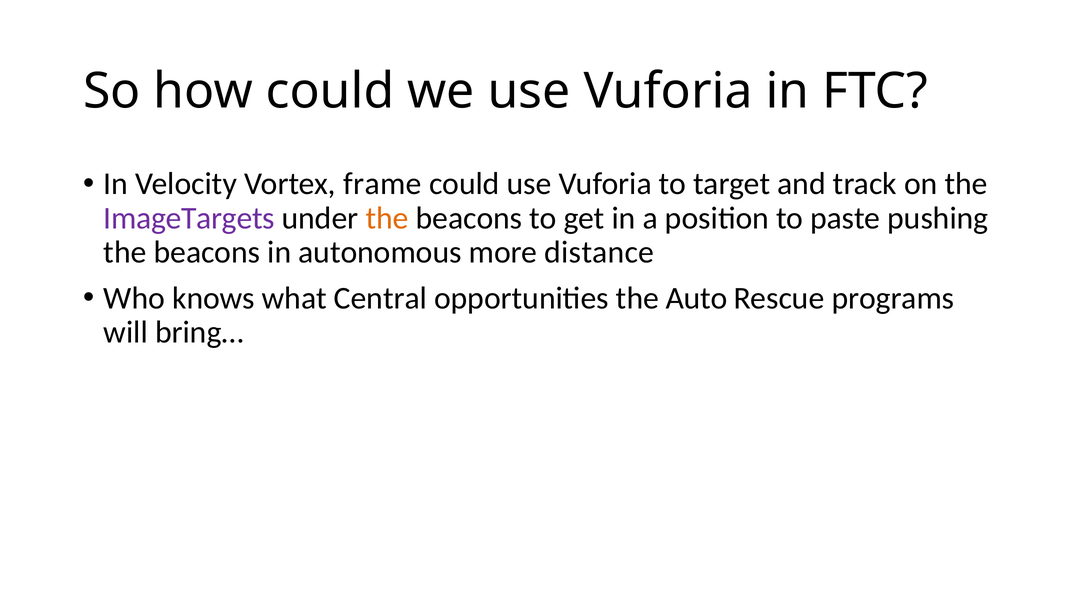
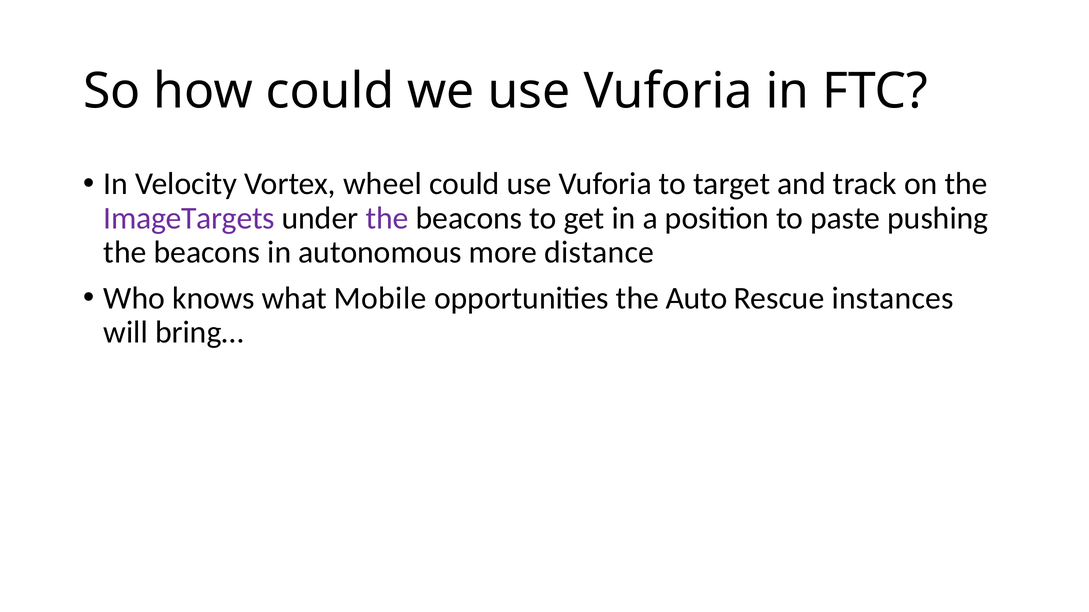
frame: frame -> wheel
the at (387, 218) colour: orange -> purple
Central: Central -> Mobile
programs: programs -> instances
